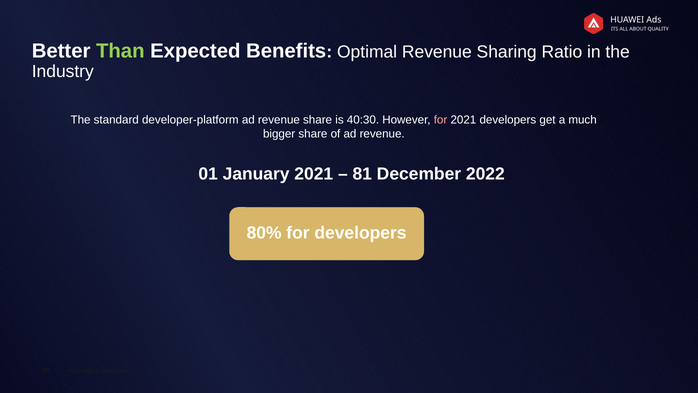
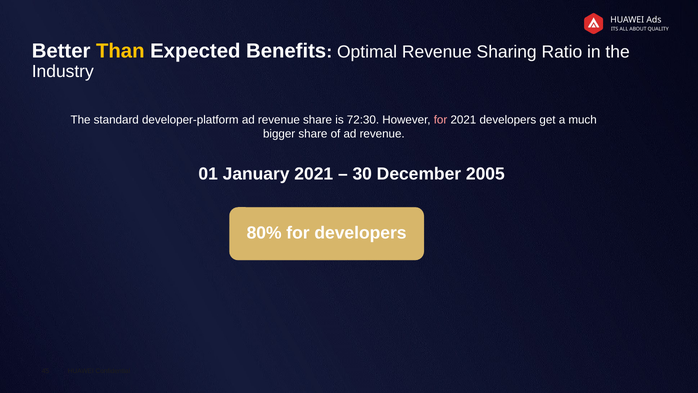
Than colour: light green -> yellow
40:30: 40:30 -> 72:30
81: 81 -> 30
2022: 2022 -> 2005
